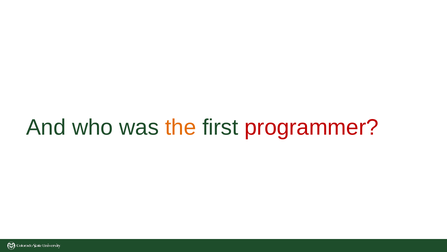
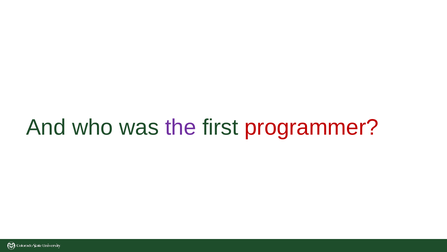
the colour: orange -> purple
